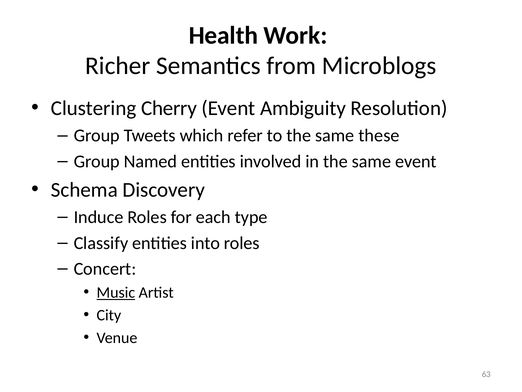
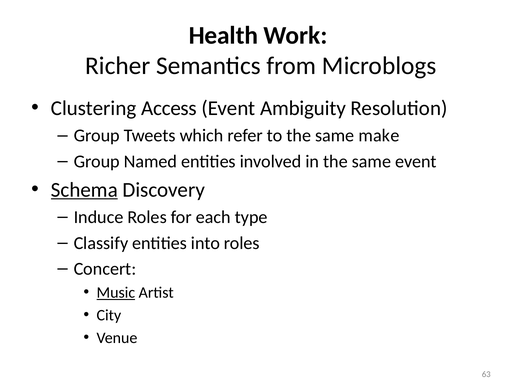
Cherry: Cherry -> Access
these: these -> make
Schema underline: none -> present
